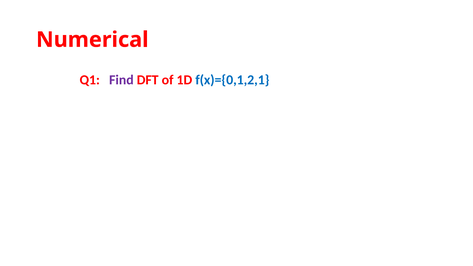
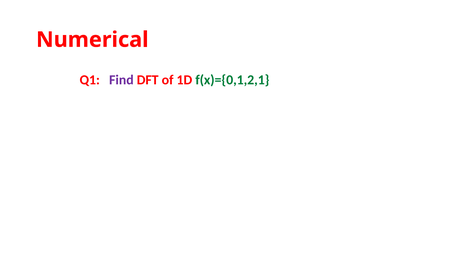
f(x)={0,1,2,1 colour: blue -> green
